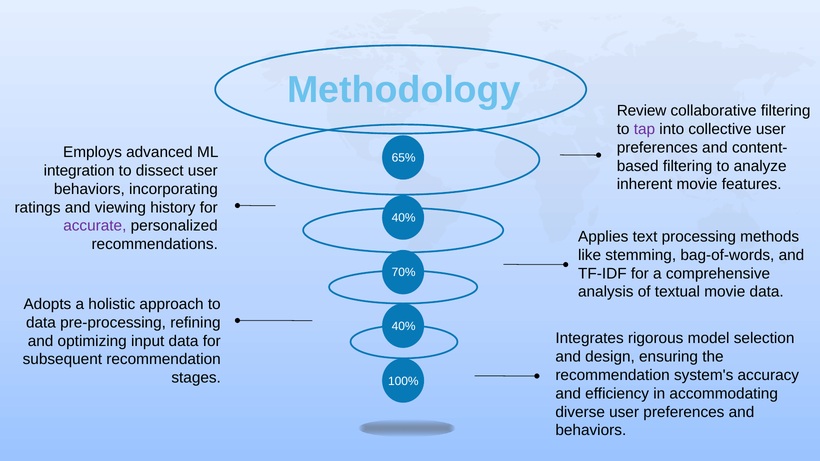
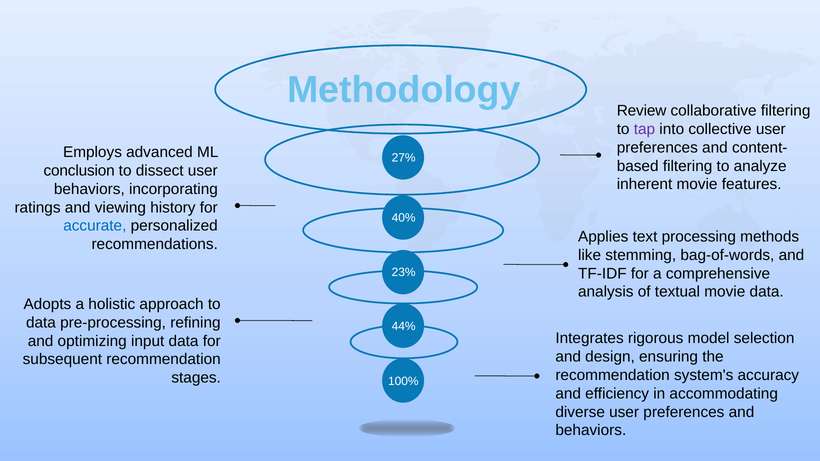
65%: 65% -> 27%
integration: integration -> conclusion
accurate colour: purple -> blue
70%: 70% -> 23%
40% at (404, 327): 40% -> 44%
